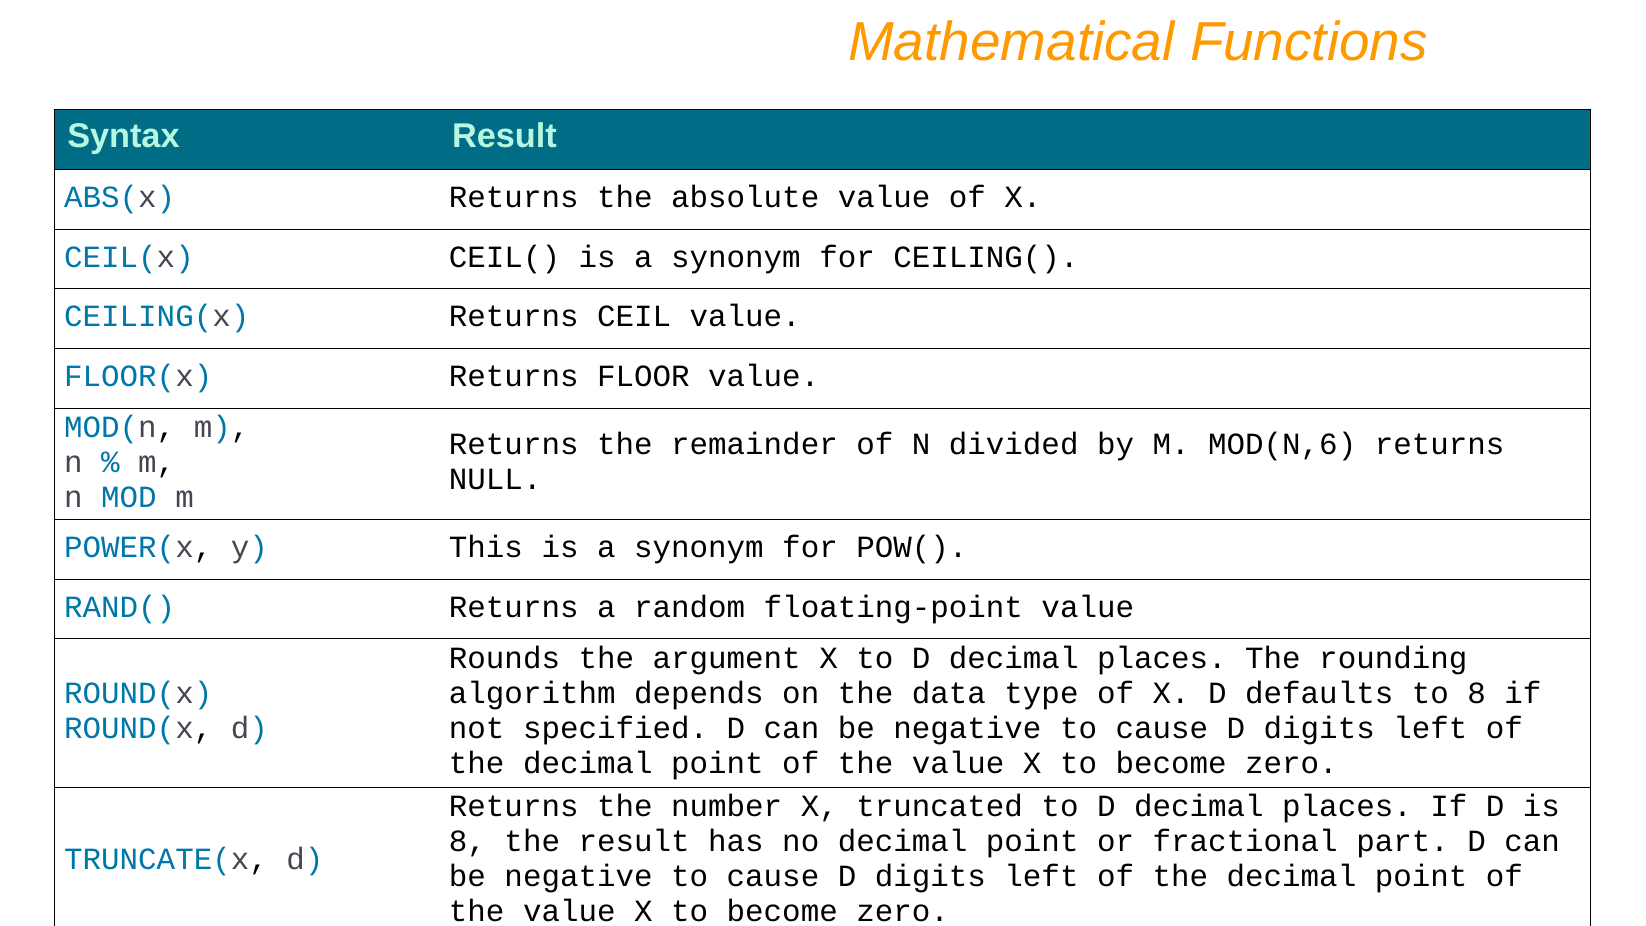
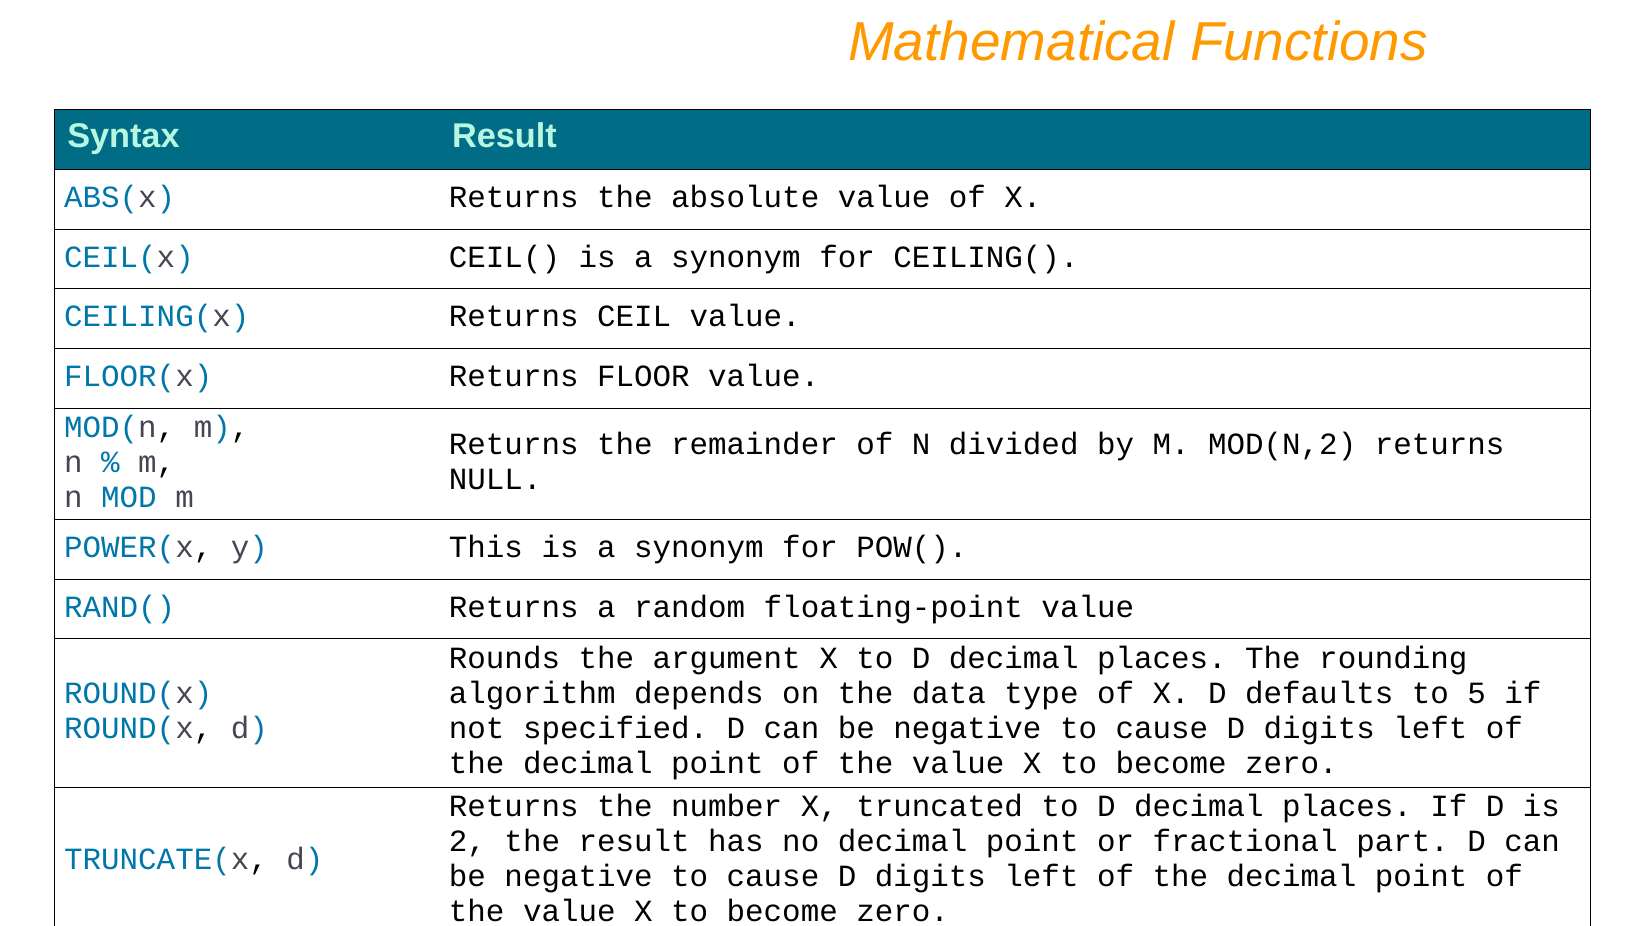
MOD(N,6: MOD(N,6 -> MOD(N,2
to 8: 8 -> 5
8 at (467, 842): 8 -> 2
